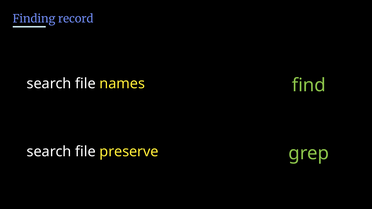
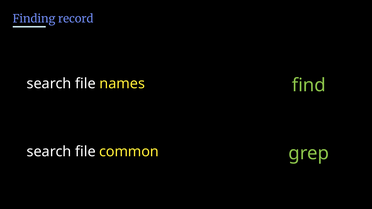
preserve: preserve -> common
